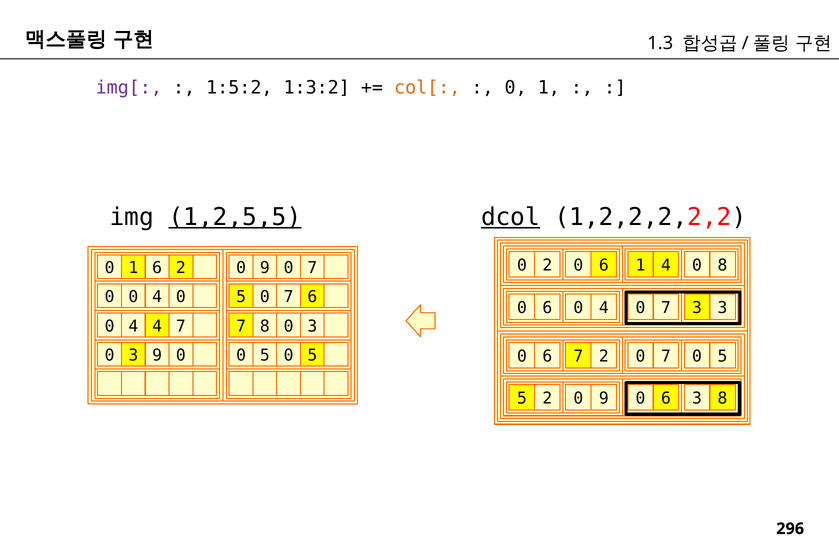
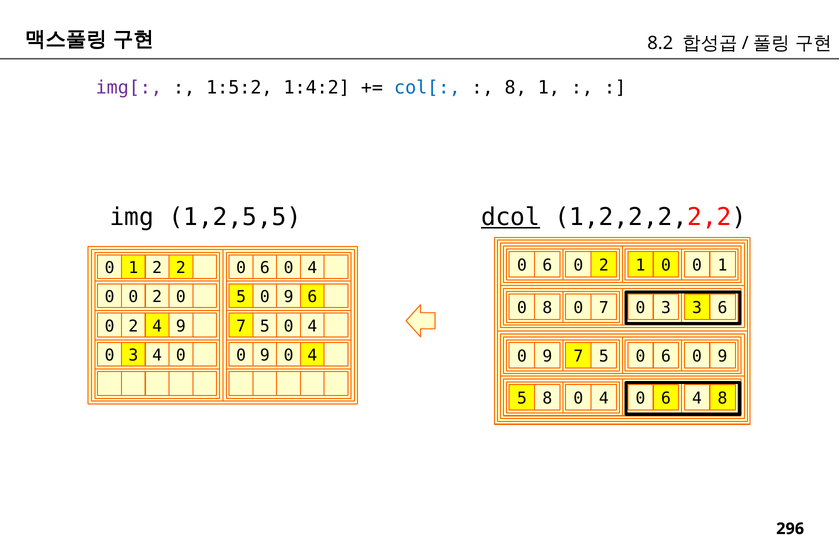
1.3: 1.3 -> 8.2
1:3:2: 1:3:2 -> 1:4:2
col[ colour: orange -> blue
0 at (516, 88): 0 -> 8
1,2,5,5 underline: present -> none
2 at (547, 266): 2 -> 6
6 at (604, 266): 6 -> 2
4 at (666, 266): 4 -> 0
8 at (723, 266): 8 -> 1
1 6: 6 -> 2
9 at (265, 268): 9 -> 6
7 at (312, 268): 7 -> 4
4 at (157, 297): 4 -> 2
5 0 7: 7 -> 9
6 at (547, 308): 6 -> 8
4 at (604, 308): 4 -> 7
7 at (666, 308): 7 -> 3
3 3: 3 -> 6
4 at (133, 326): 4 -> 2
4 7: 7 -> 9
8 at (265, 326): 8 -> 5
3 at (312, 326): 3 -> 4
3 9: 9 -> 4
5 at (265, 356): 5 -> 9
5 at (312, 356): 5 -> 4
6 at (547, 356): 6 -> 9
2 at (604, 356): 2 -> 5
7 at (666, 356): 7 -> 6
5 at (723, 356): 5 -> 9
5 2: 2 -> 8
9 at (604, 399): 9 -> 4
6 3: 3 -> 4
